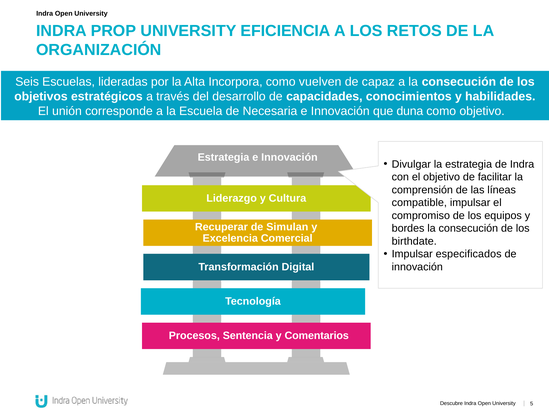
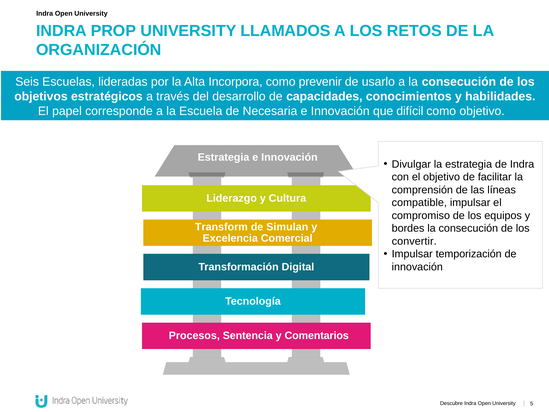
EFICIENCIA: EFICIENCIA -> LLAMADOS
vuelven: vuelven -> prevenir
capaz: capaz -> usarlo
unión: unión -> papel
duna: duna -> difícil
Recuperar: Recuperar -> Transform
birthdate: birthdate -> convertir
especificados: especificados -> temporización
